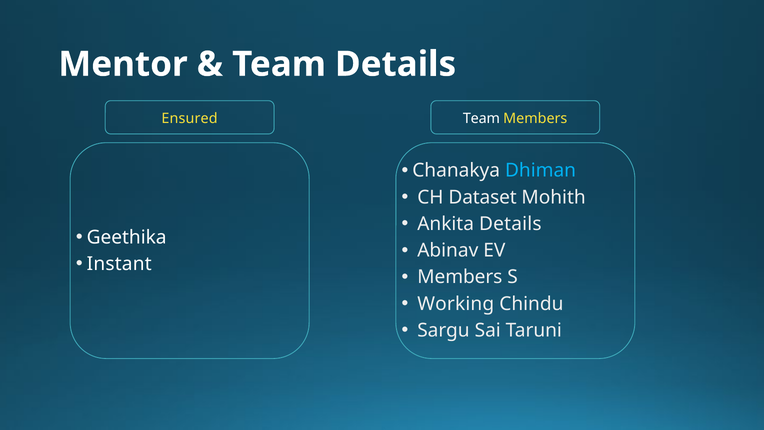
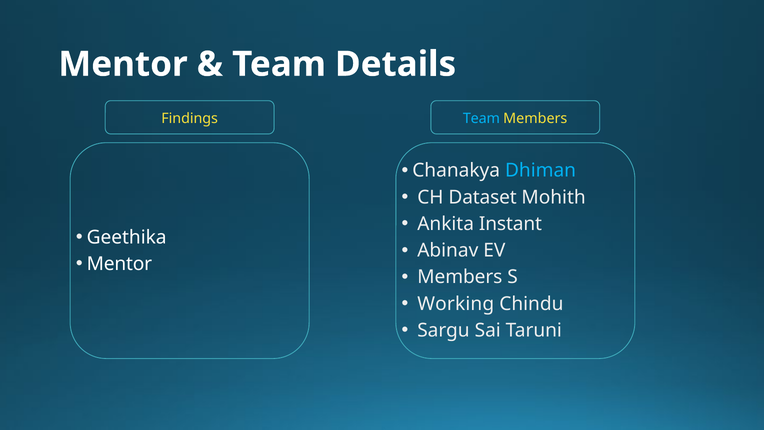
Ensured: Ensured -> Findings
Team at (481, 118) colour: white -> light blue
Ankita Details: Details -> Instant
Instant at (119, 264): Instant -> Mentor
